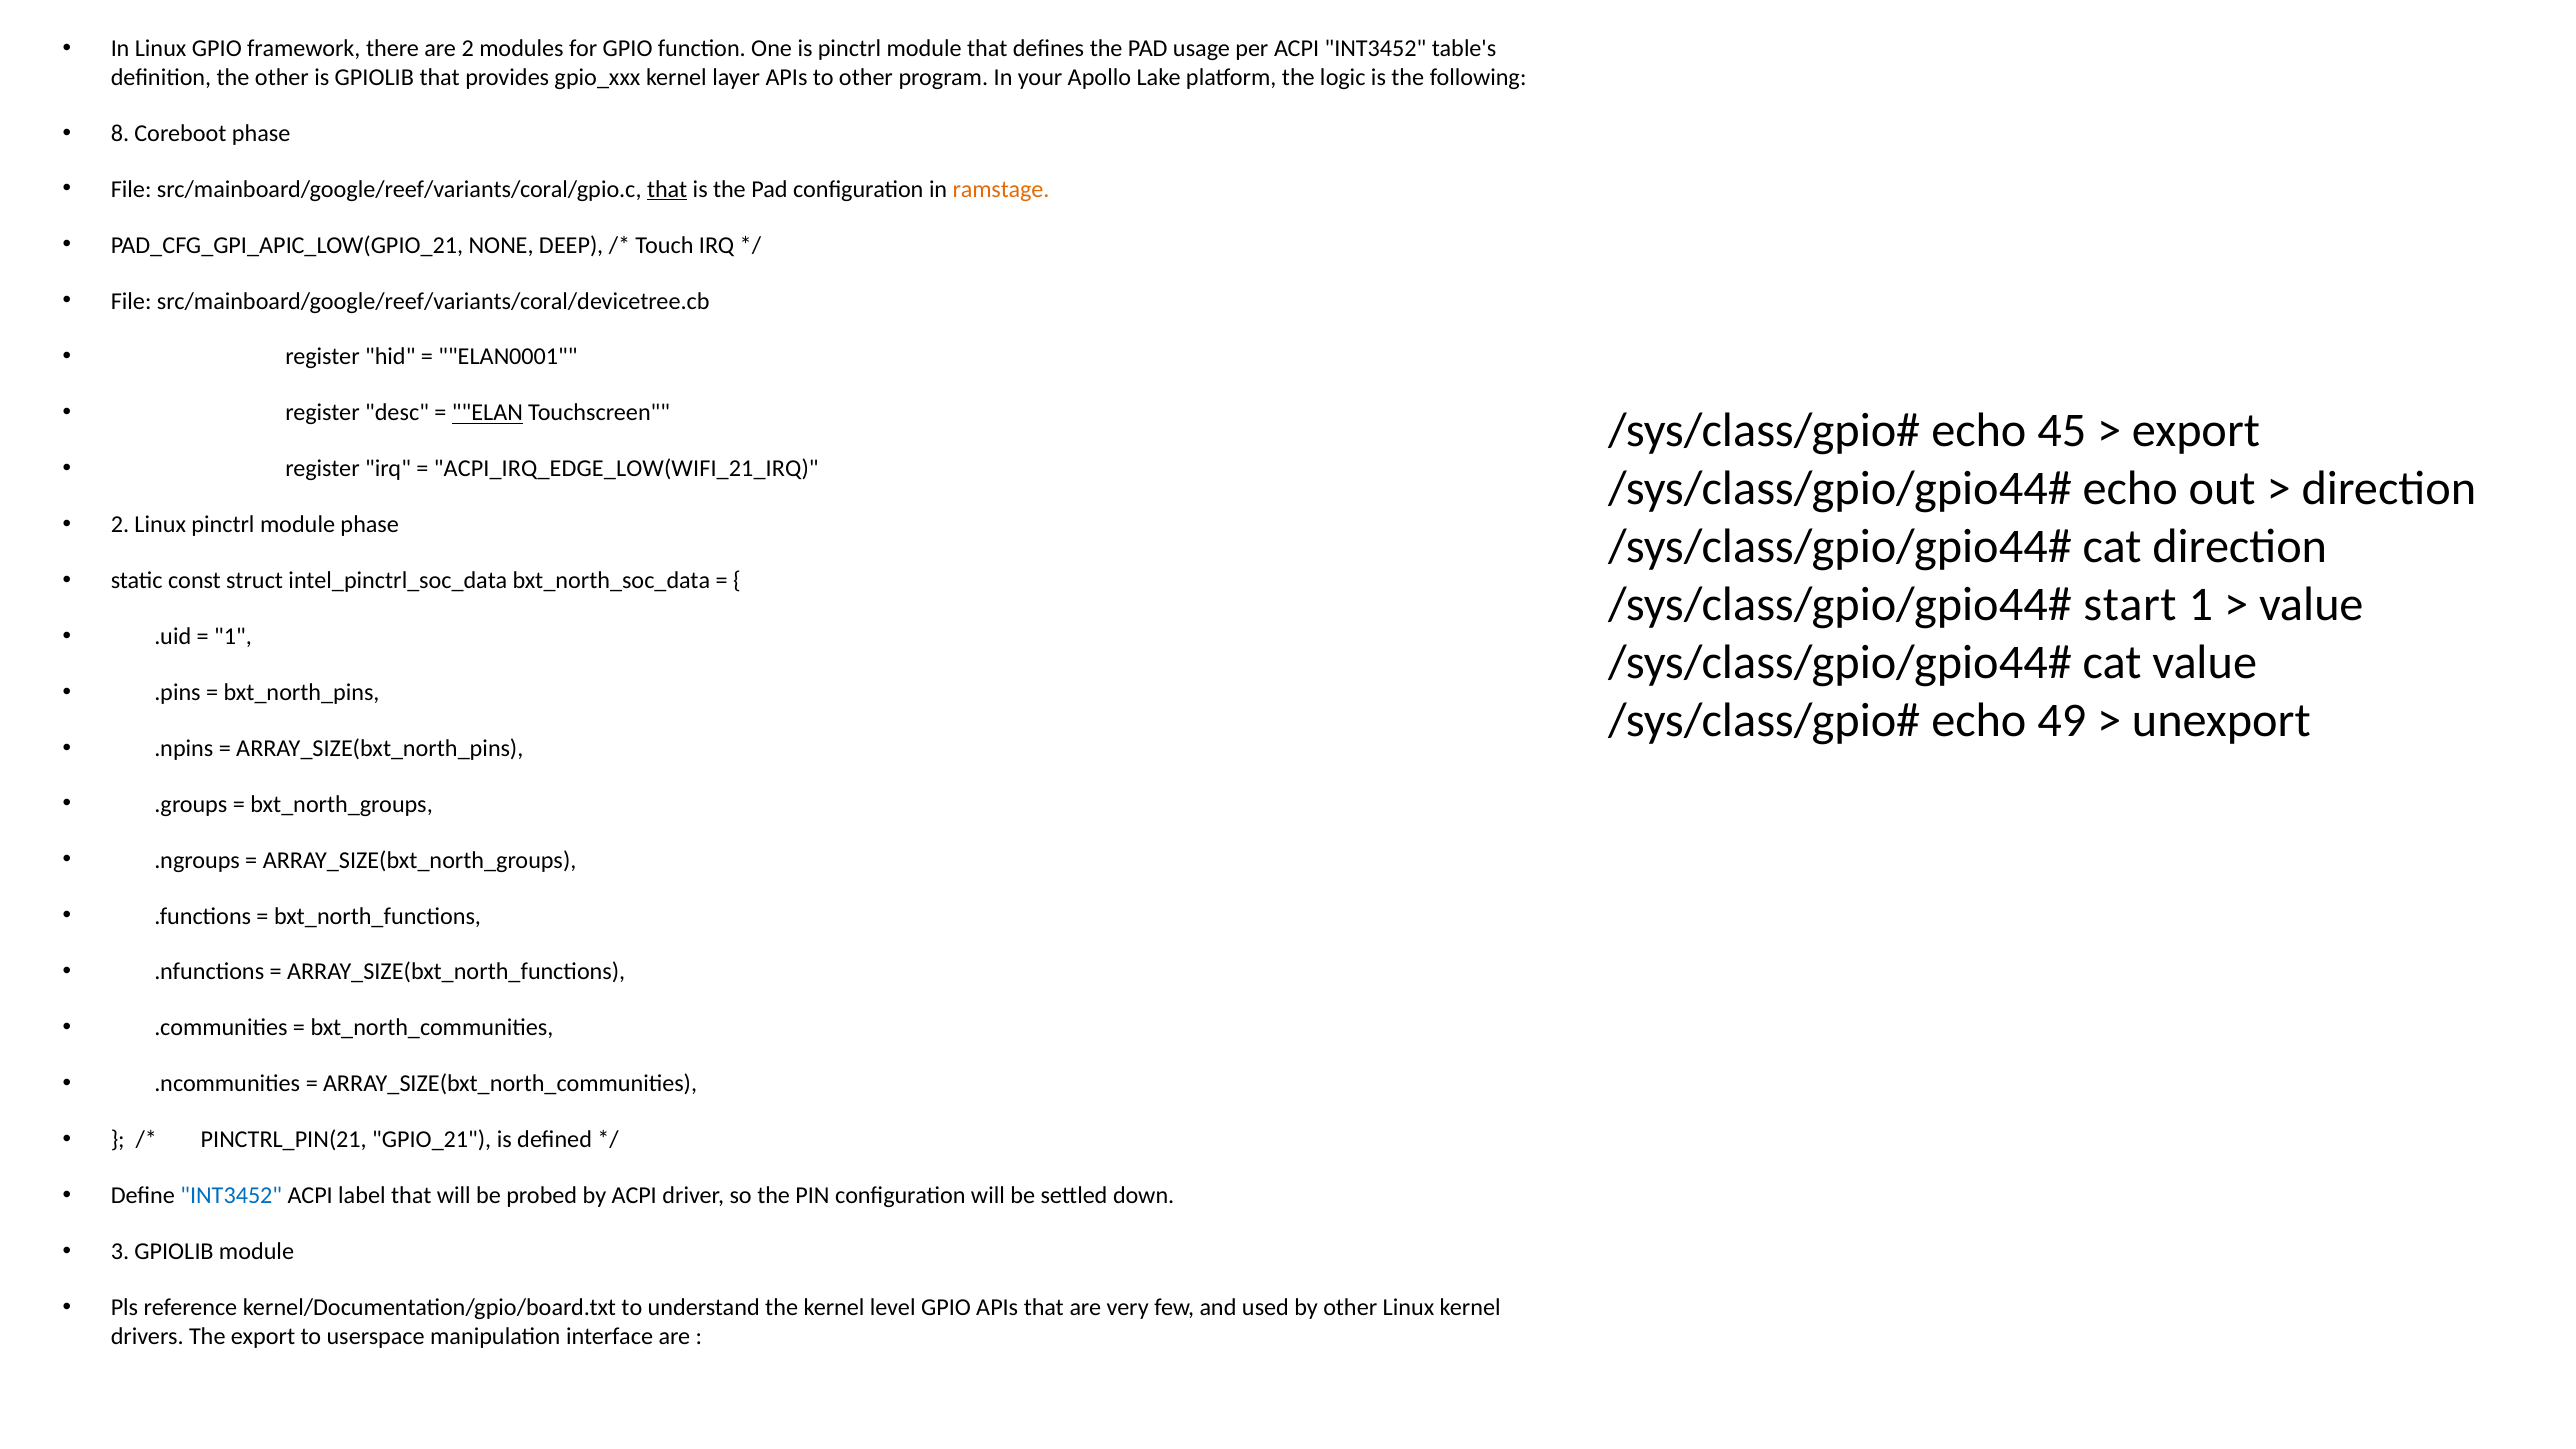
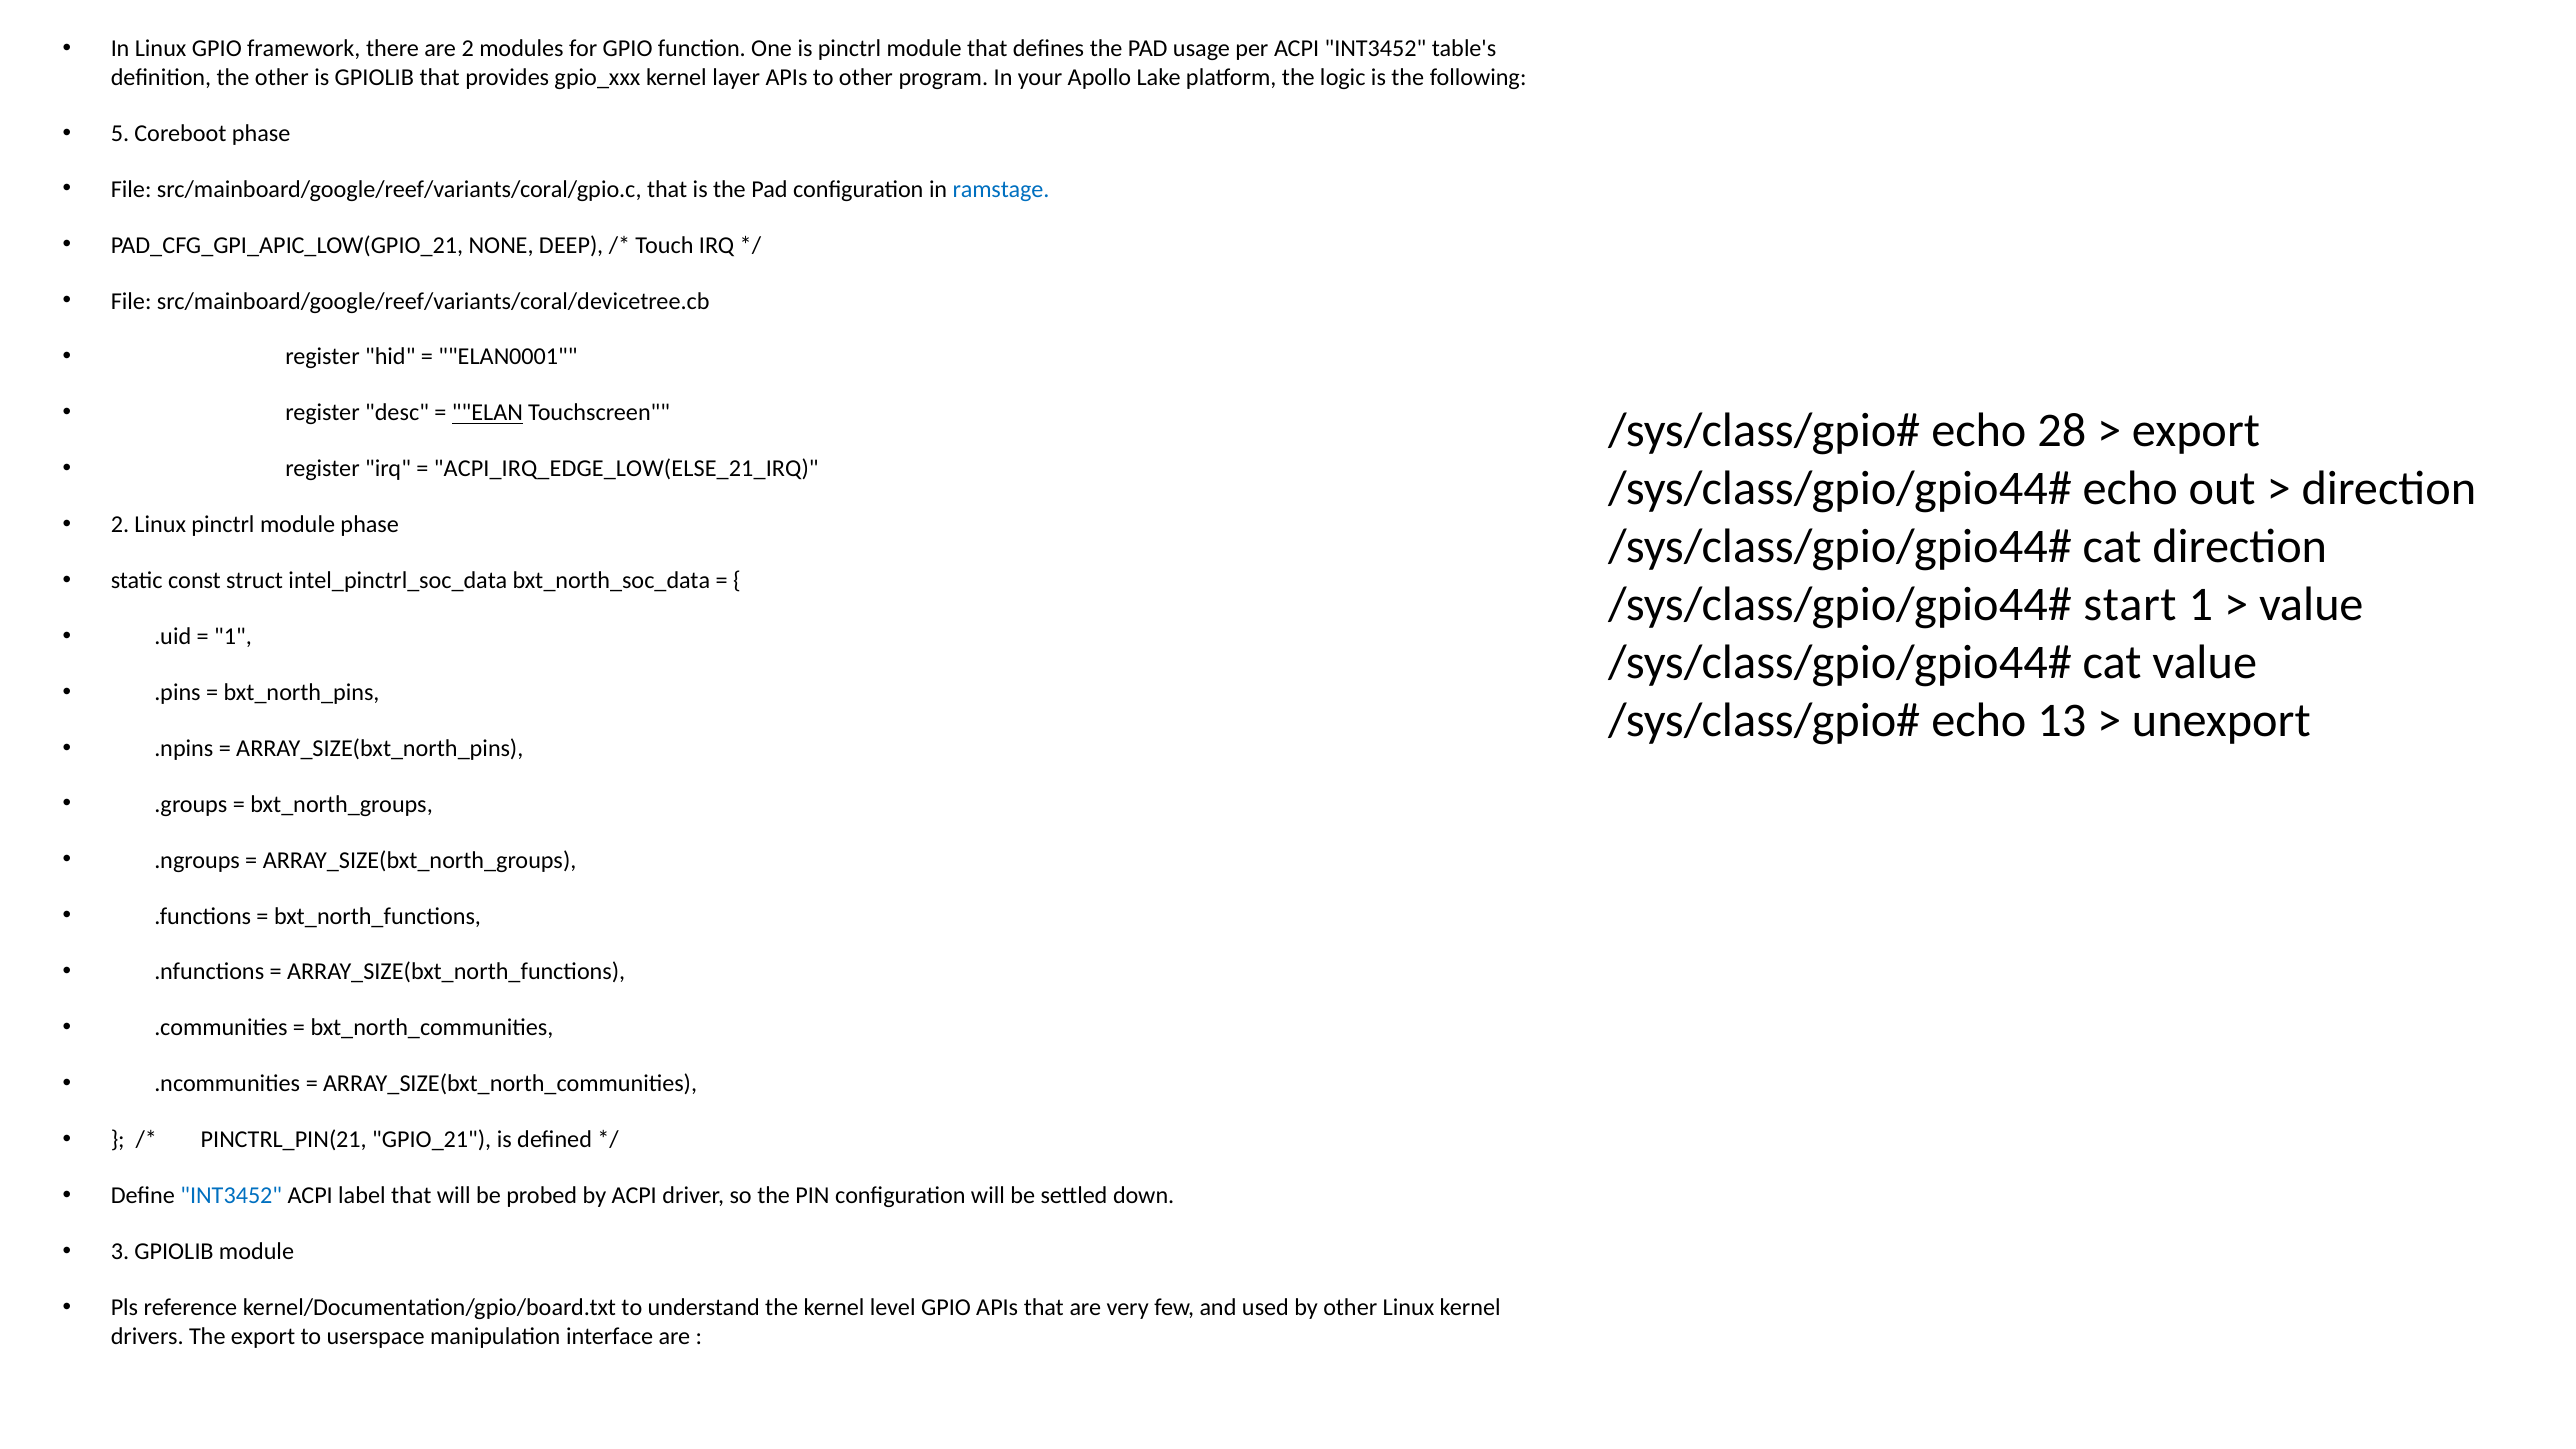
8: 8 -> 5
that at (667, 189) underline: present -> none
ramstage colour: orange -> blue
45: 45 -> 28
ACPI_IRQ_EDGE_LOW(WIFI_21_IRQ: ACPI_IRQ_EDGE_LOW(WIFI_21_IRQ -> ACPI_IRQ_EDGE_LOW(ELSE_21_IRQ
49: 49 -> 13
